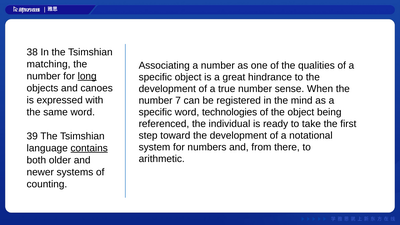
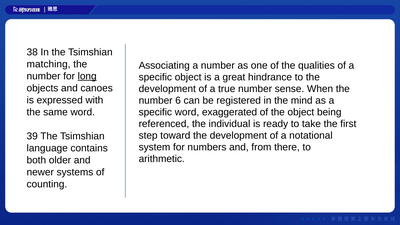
7: 7 -> 6
technologies: technologies -> exaggerated
contains underline: present -> none
